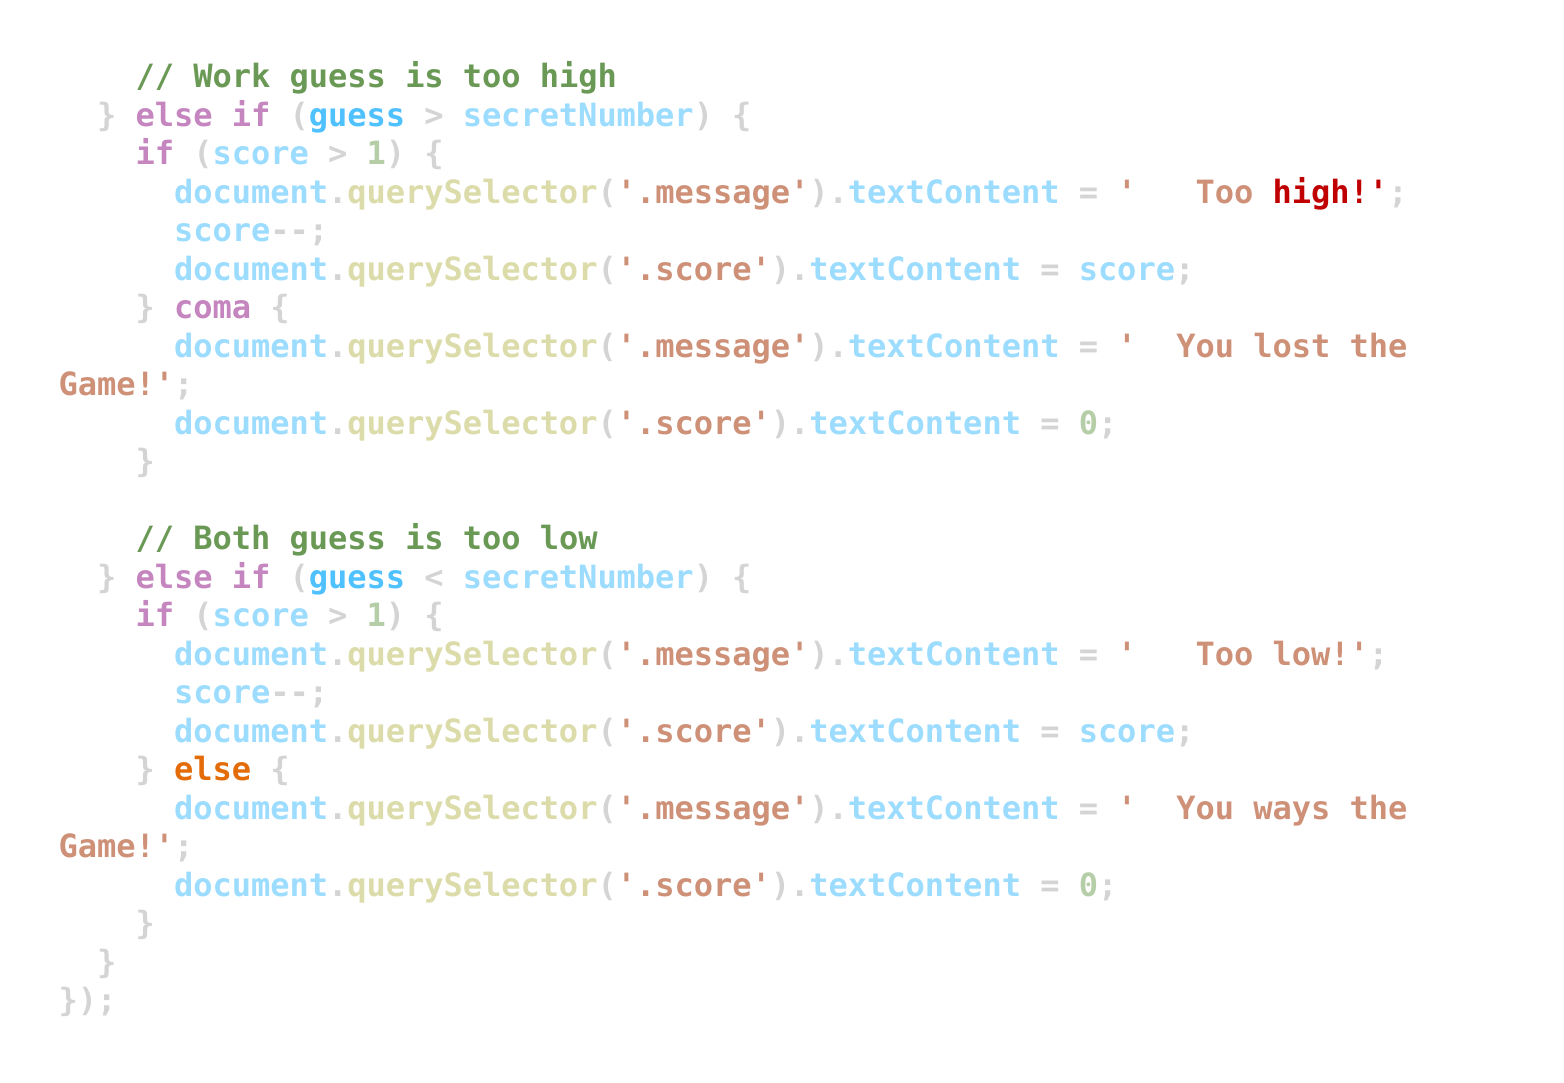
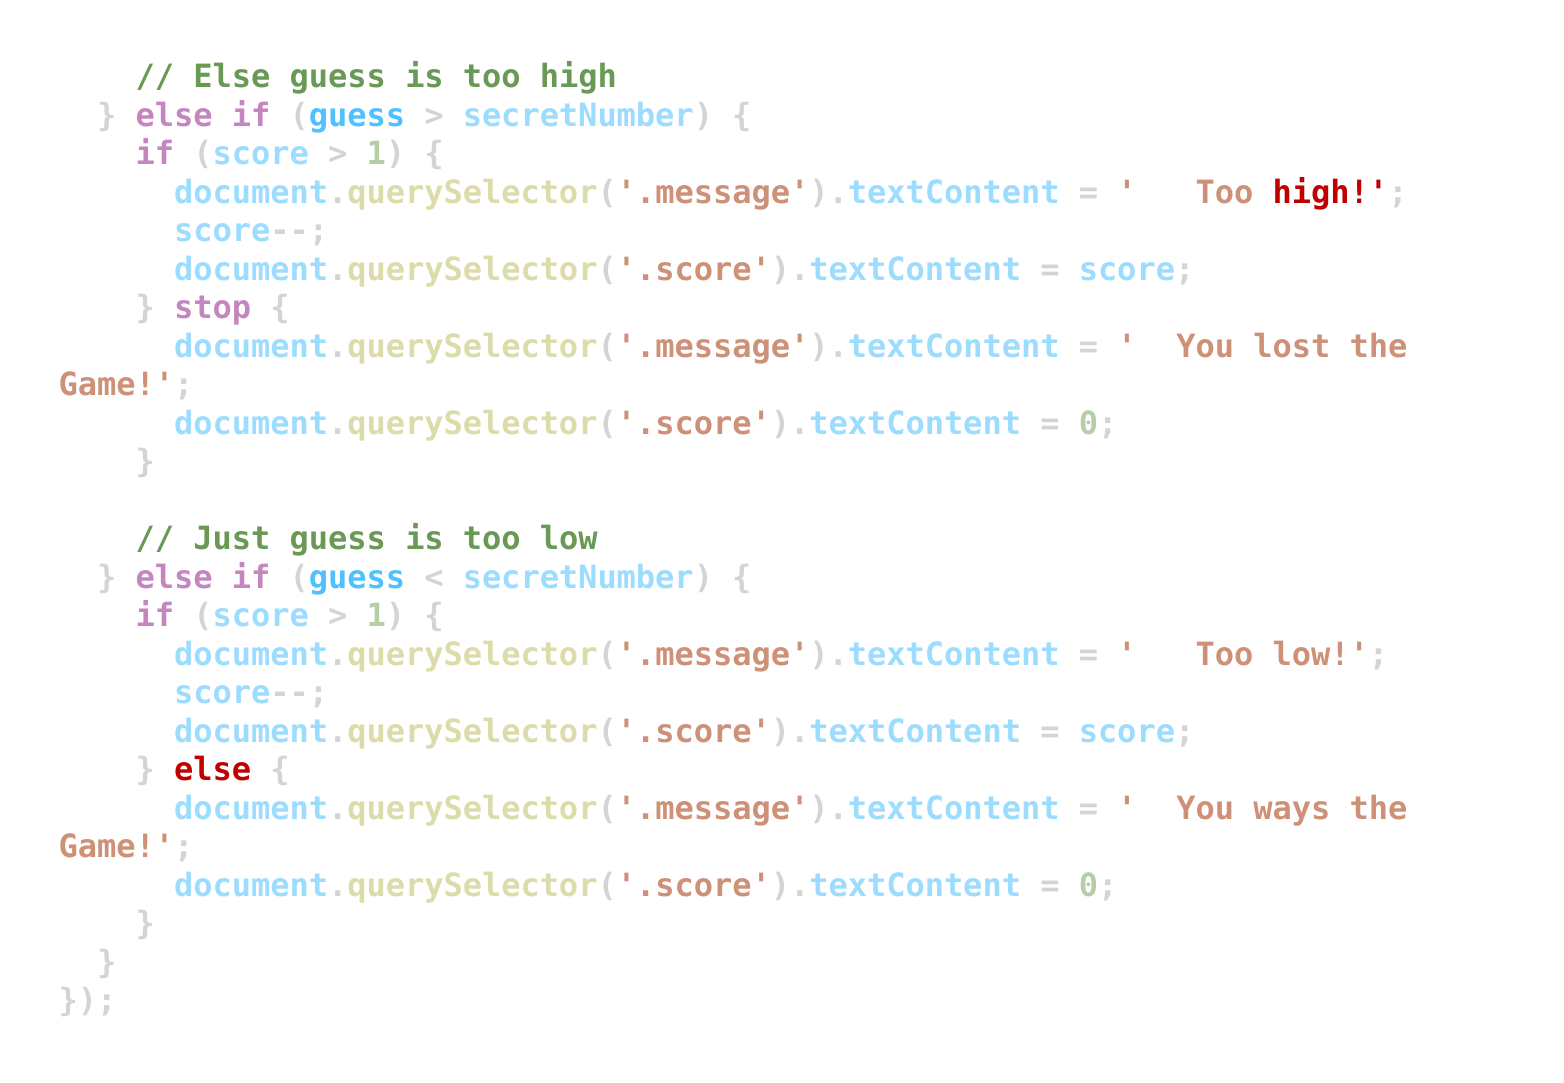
Work at (232, 77): Work -> Else
coma: coma -> stop
Both: Both -> Just
else at (213, 770) colour: orange -> red
